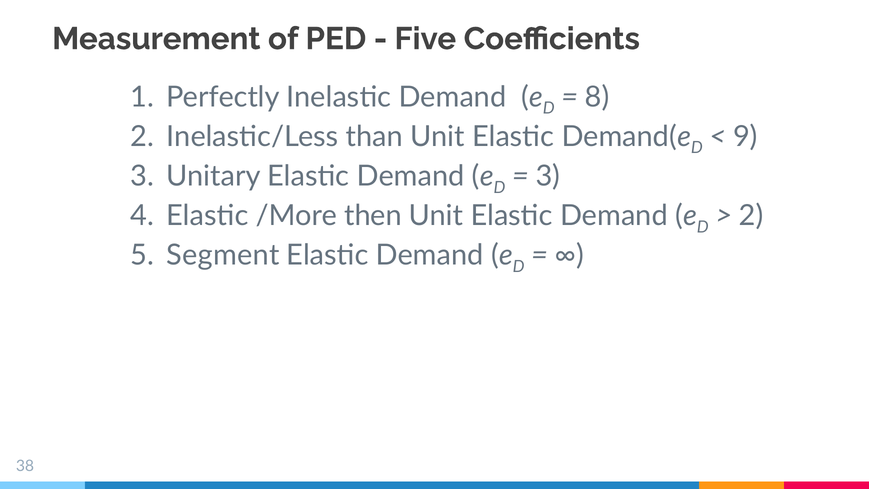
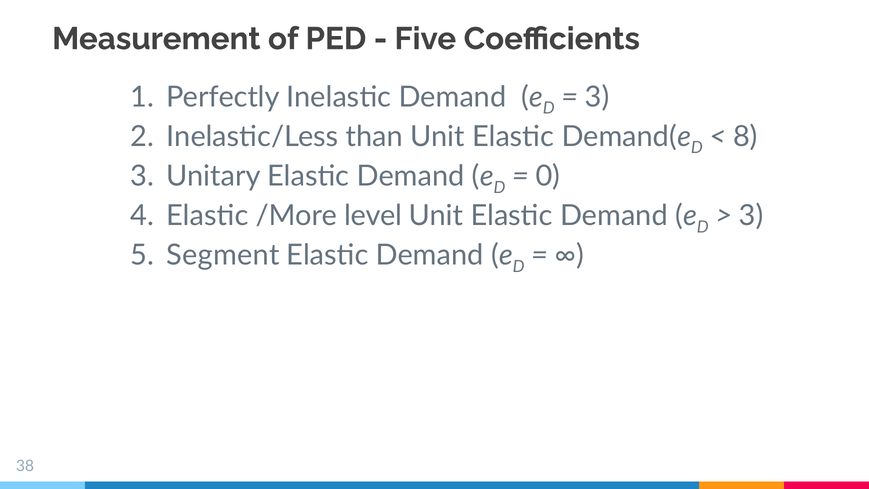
8 at (597, 97): 8 -> 3
9: 9 -> 8
3 at (548, 176): 3 -> 0
then: then -> level
2 at (751, 216): 2 -> 3
